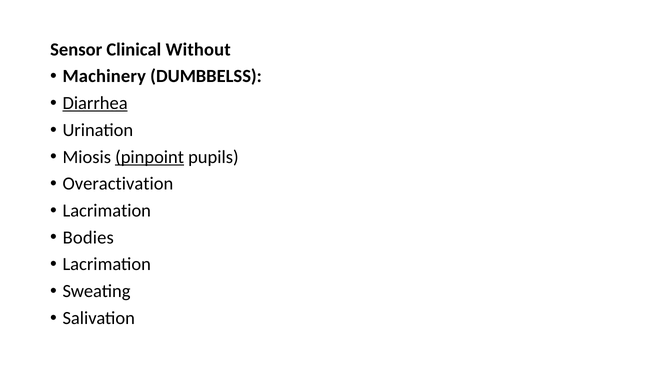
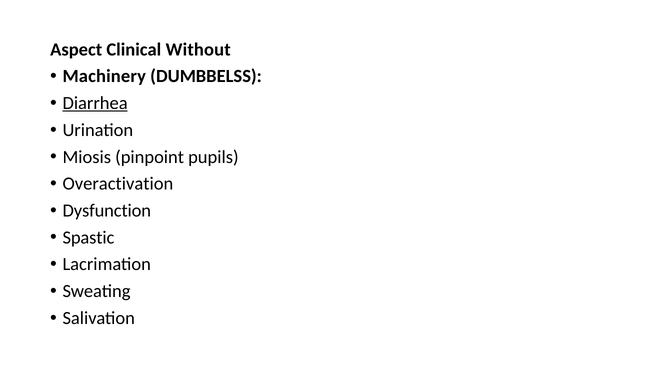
Sensor: Sensor -> Aspect
pinpoint underline: present -> none
Lacrimation at (107, 211): Lacrimation -> Dysfunction
Bodies: Bodies -> Spastic
